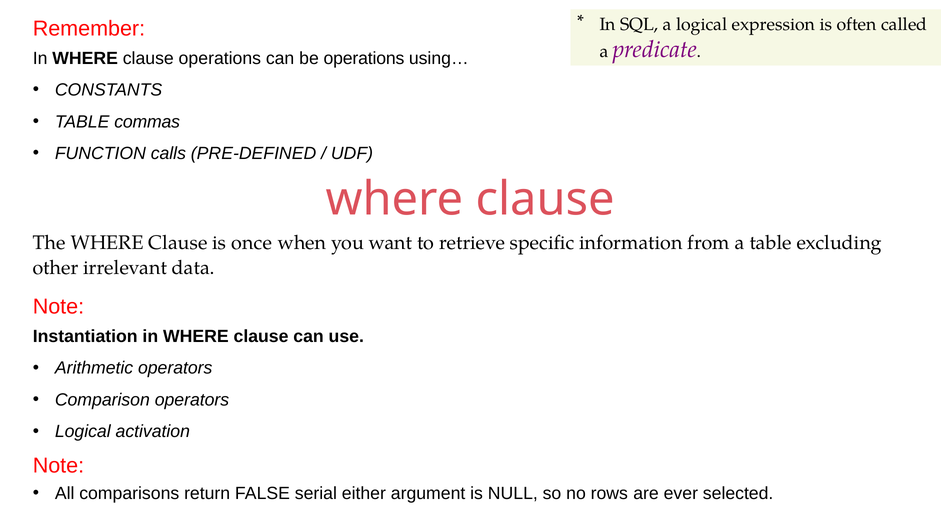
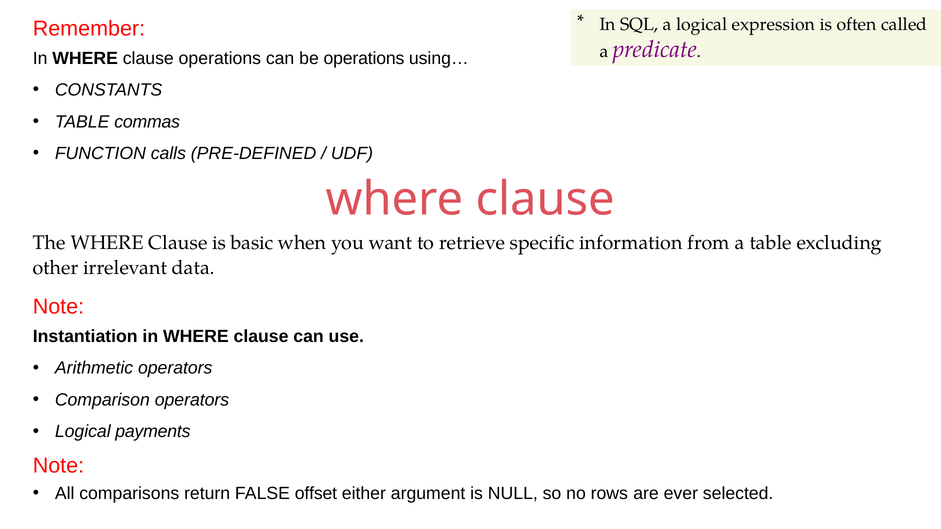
once: once -> basic
activation: activation -> payments
serial: serial -> offset
